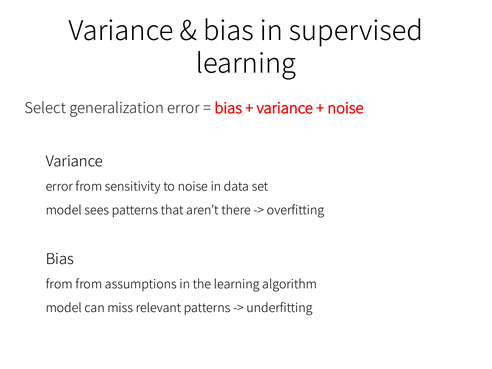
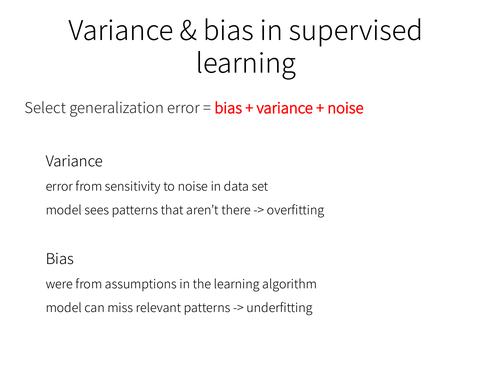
from at (59, 284): from -> were
